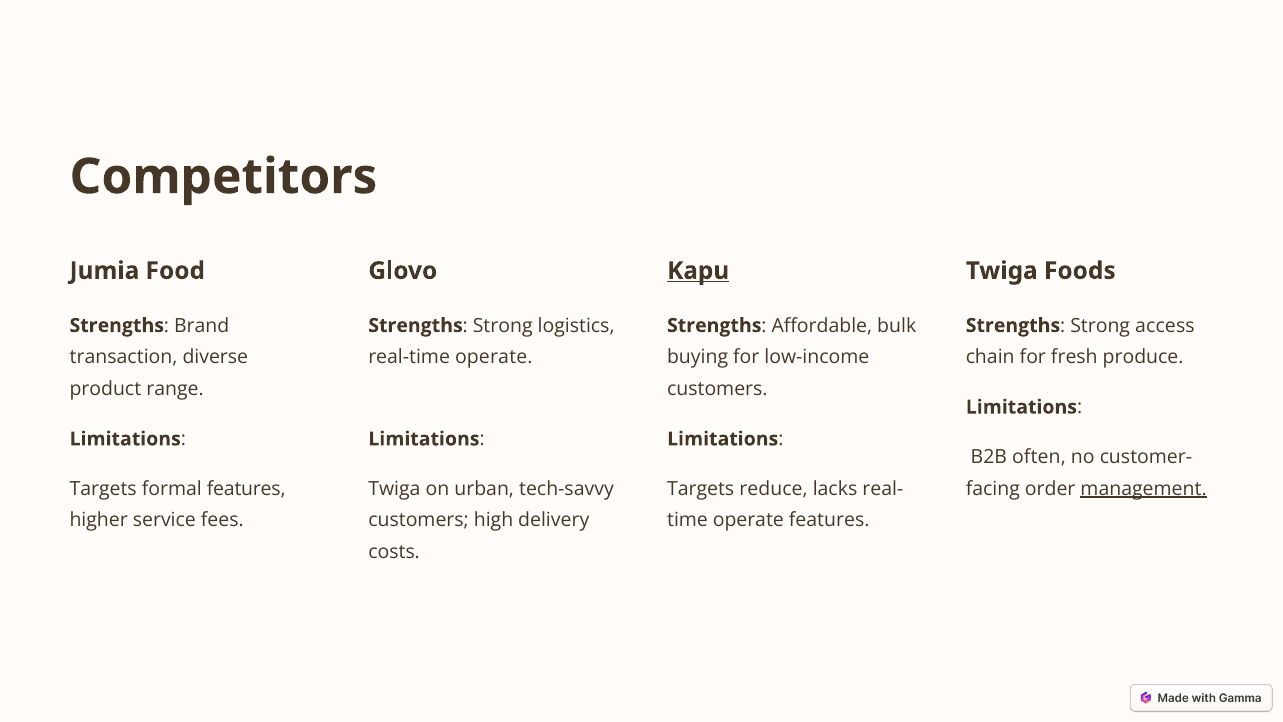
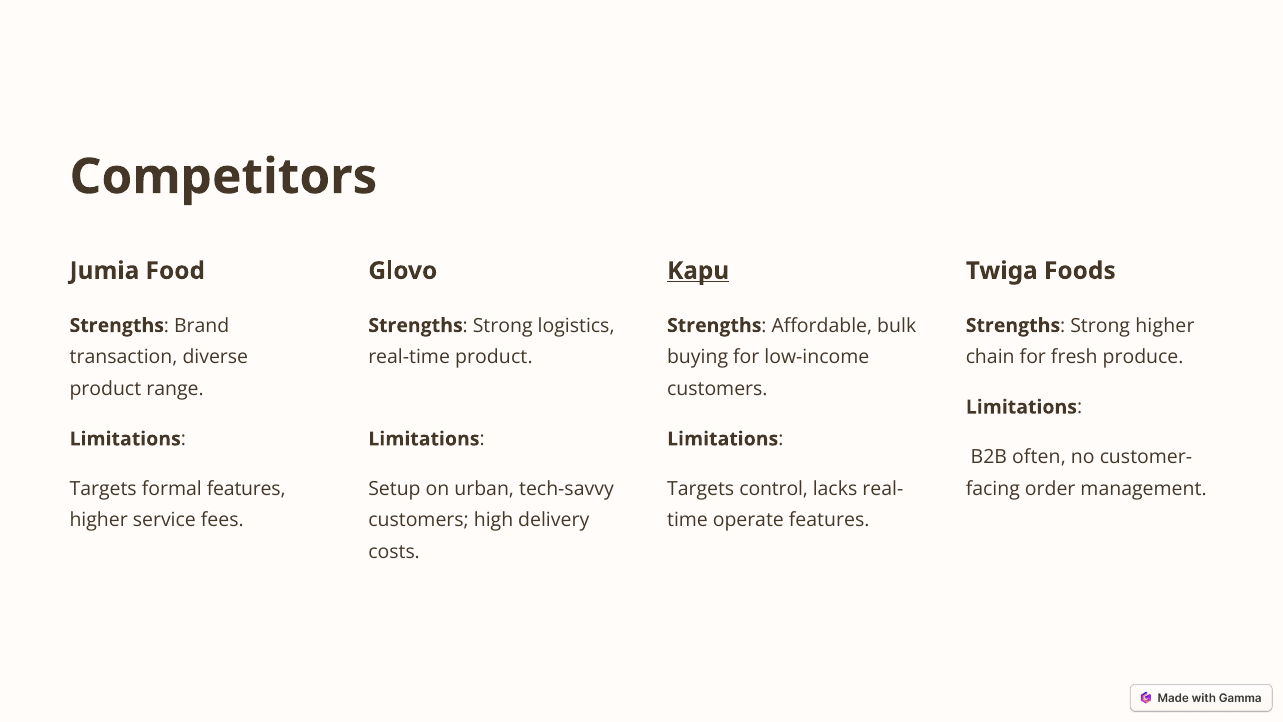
Strong access: access -> higher
real-time operate: operate -> product
Twiga at (394, 488): Twiga -> Setup
reduce: reduce -> control
management underline: present -> none
